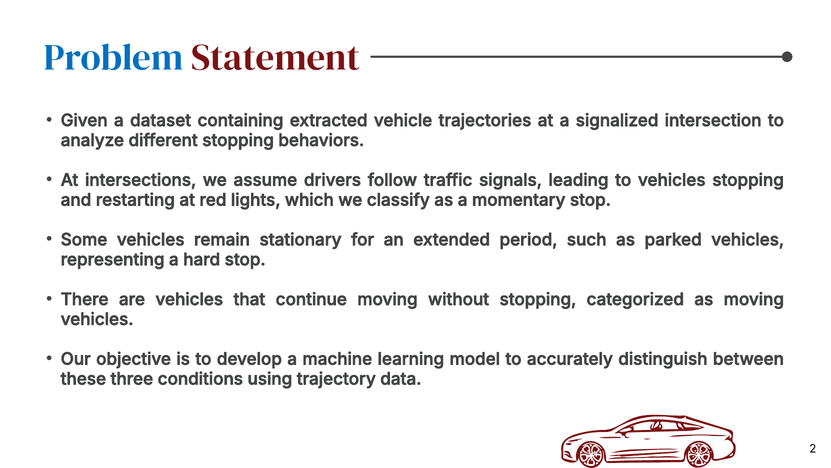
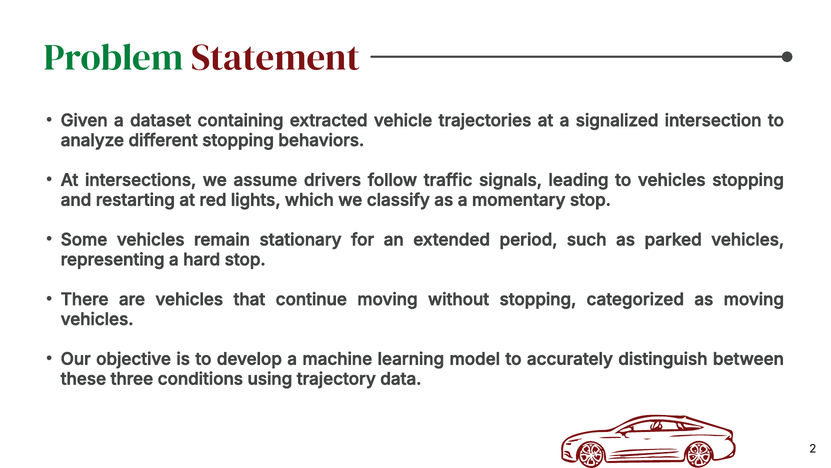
Problem colour: blue -> green
